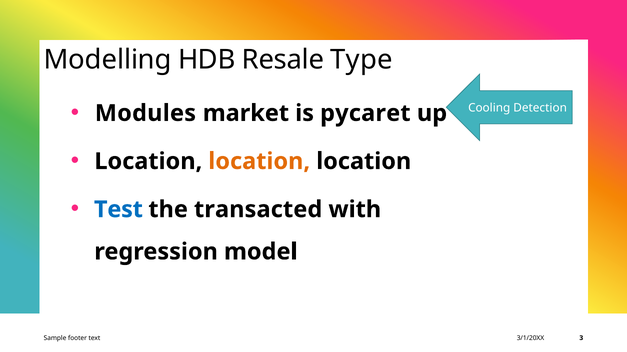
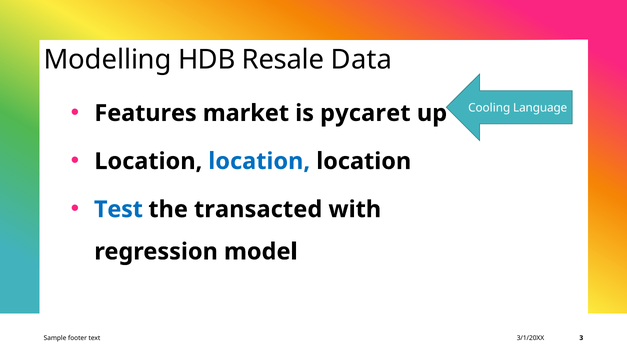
Type: Type -> Data
Modules: Modules -> Features
Detection: Detection -> Language
location at (259, 162) colour: orange -> blue
